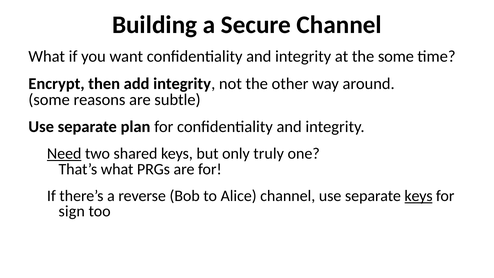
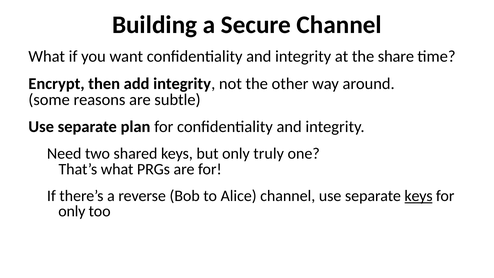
the some: some -> share
Need underline: present -> none
sign at (72, 211): sign -> only
